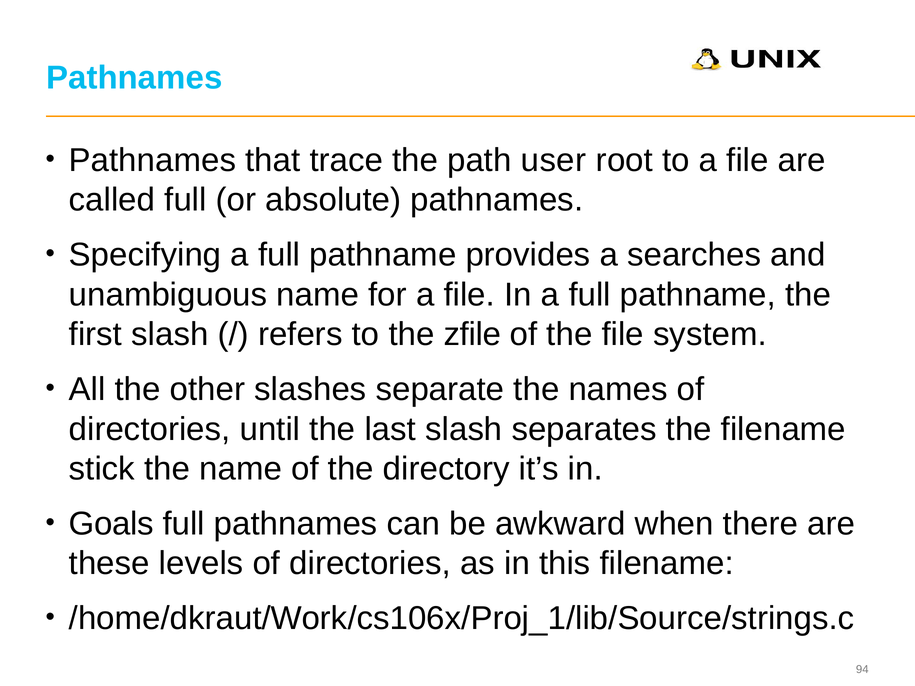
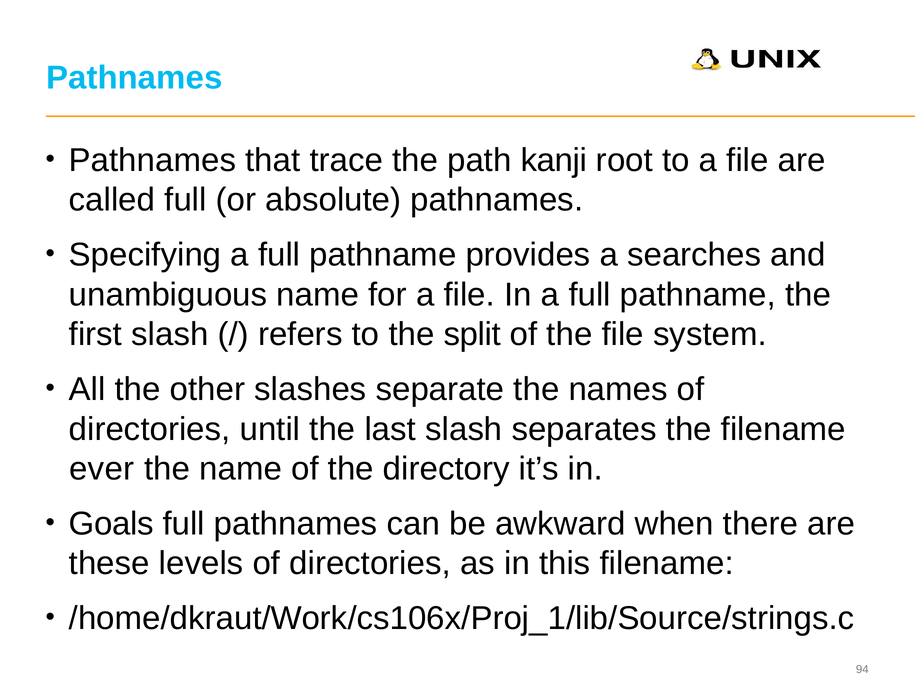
user: user -> kanji
zfile: zfile -> split
stick: stick -> ever
